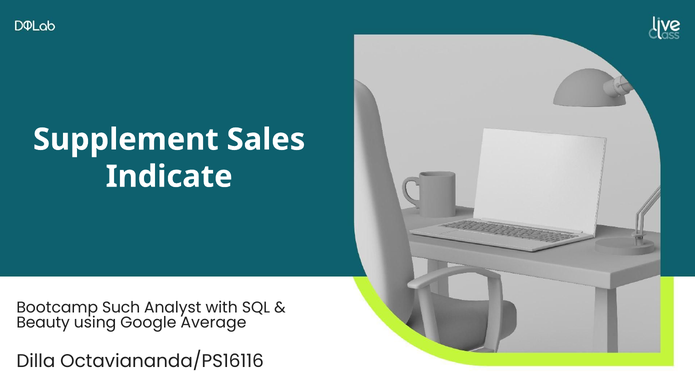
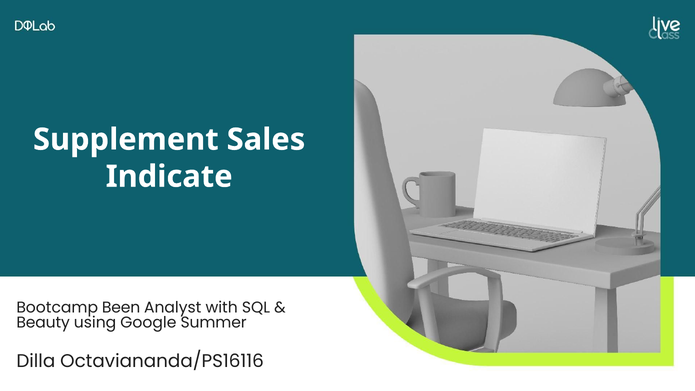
Such: Such -> Been
Average: Average -> Summer
